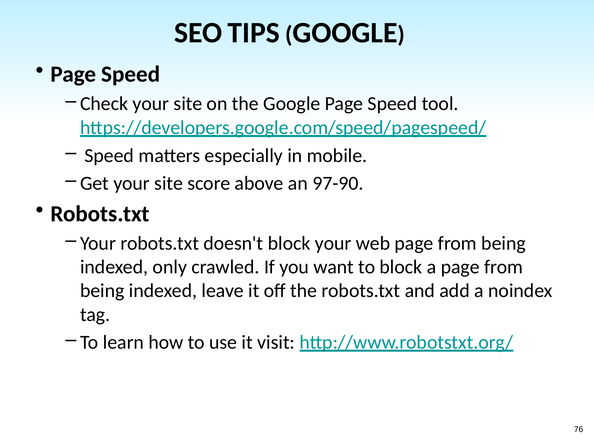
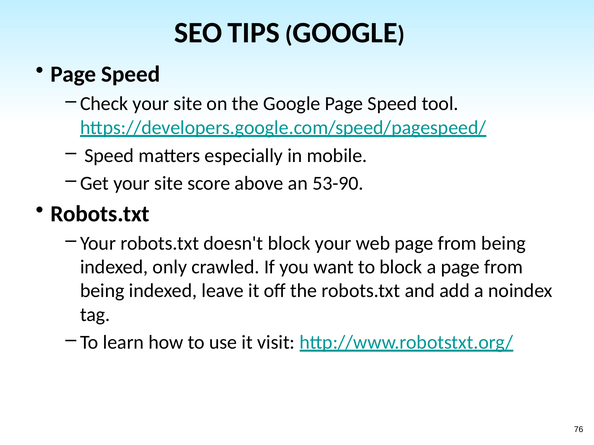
97-90: 97-90 -> 53-90
